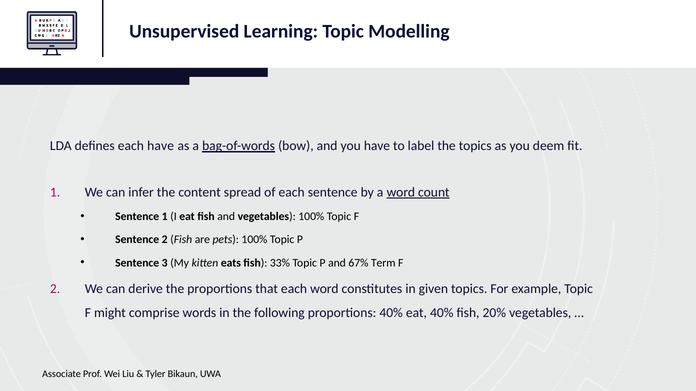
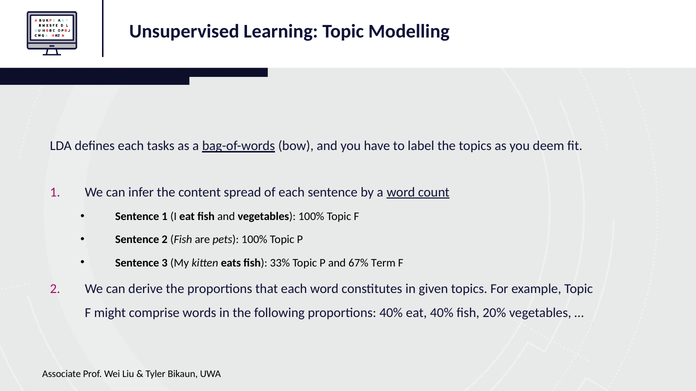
each have: have -> tasks
